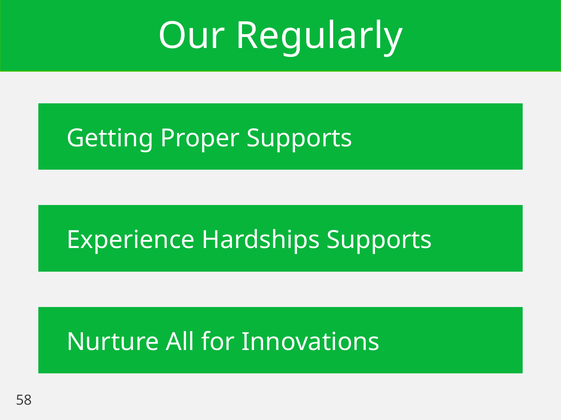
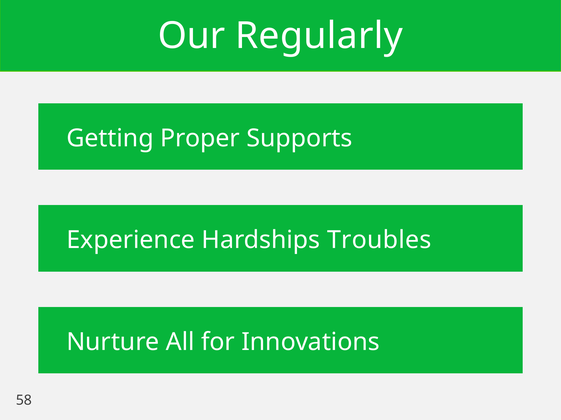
Hardships Supports: Supports -> Troubles
